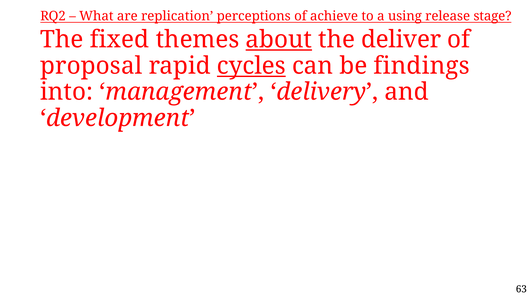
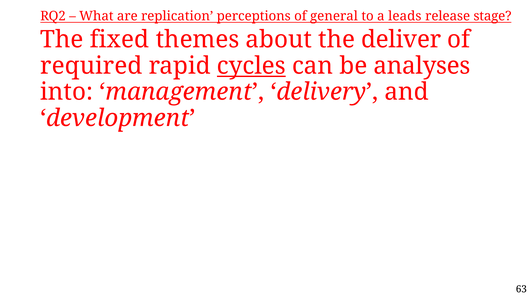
achieve: achieve -> general
using: using -> leads
about underline: present -> none
proposal: proposal -> required
findings: findings -> analyses
